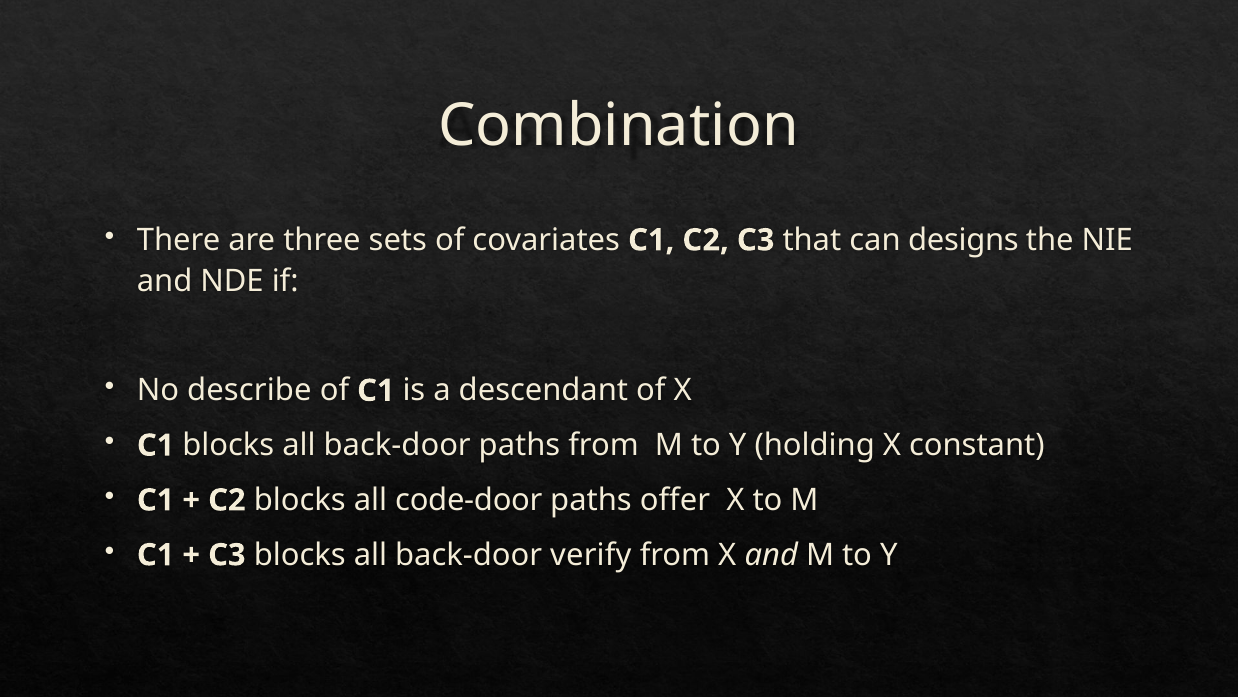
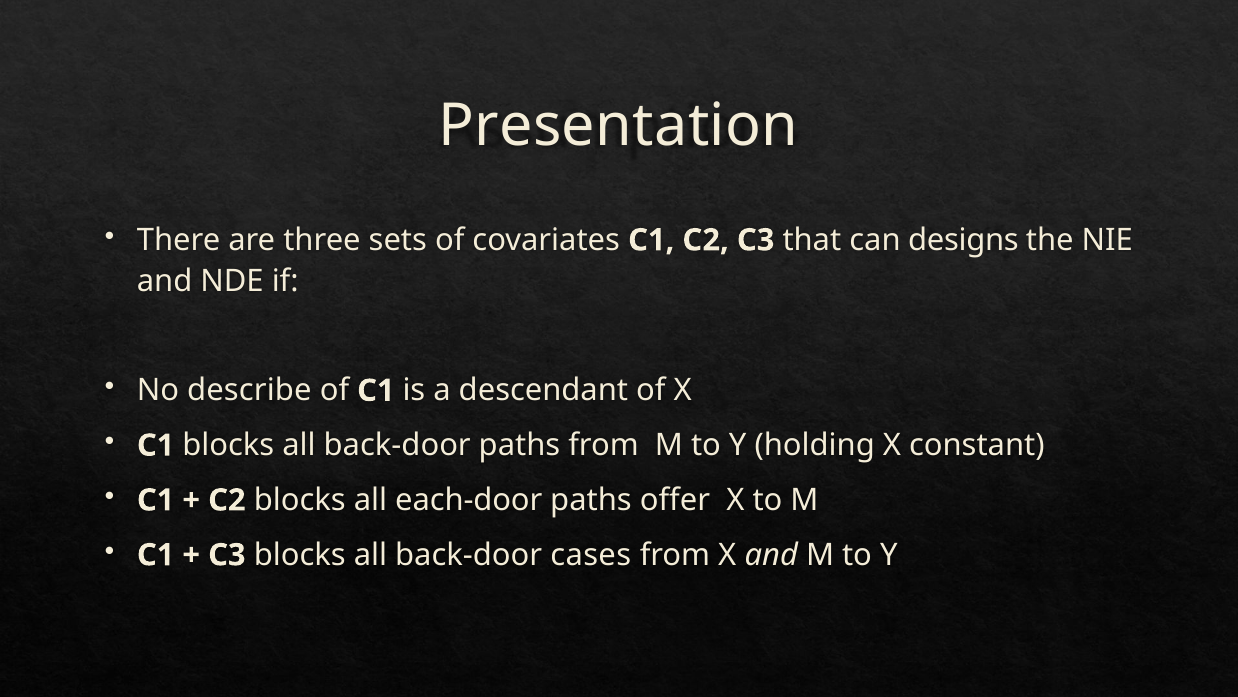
Combination: Combination -> Presentation
code-door: code-door -> each-door
verify: verify -> cases
